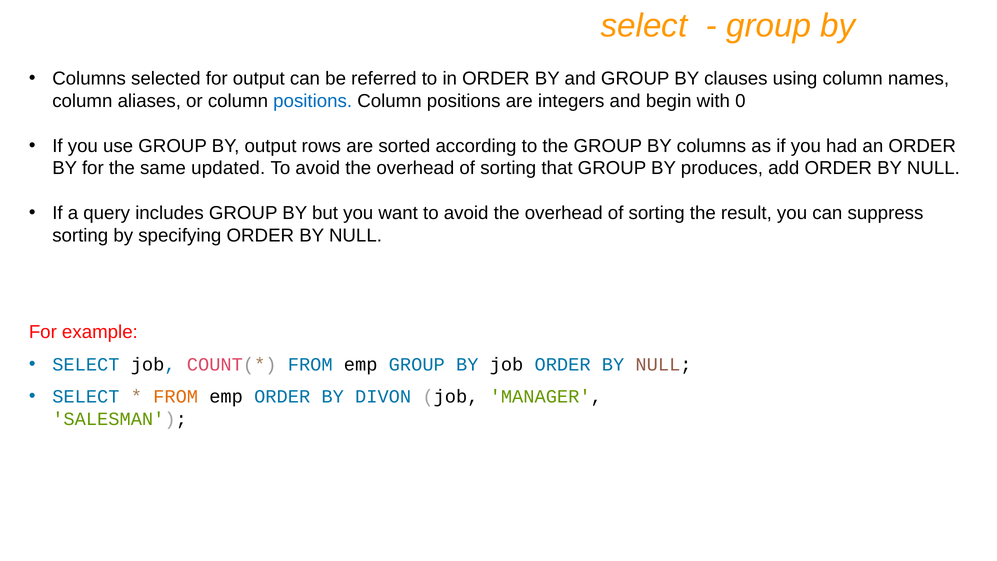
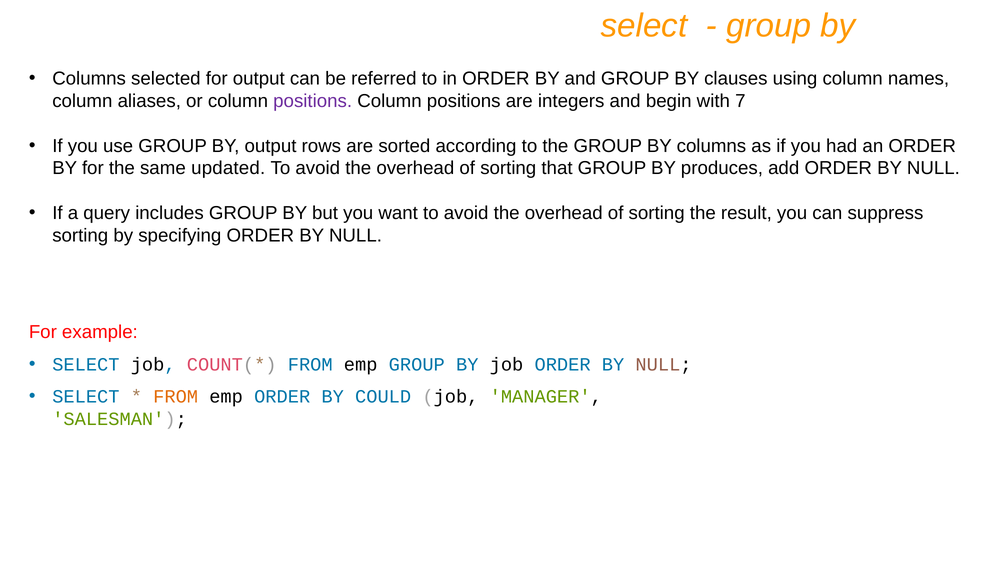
positions at (313, 101) colour: blue -> purple
0: 0 -> 7
DIVON: DIVON -> COULD
